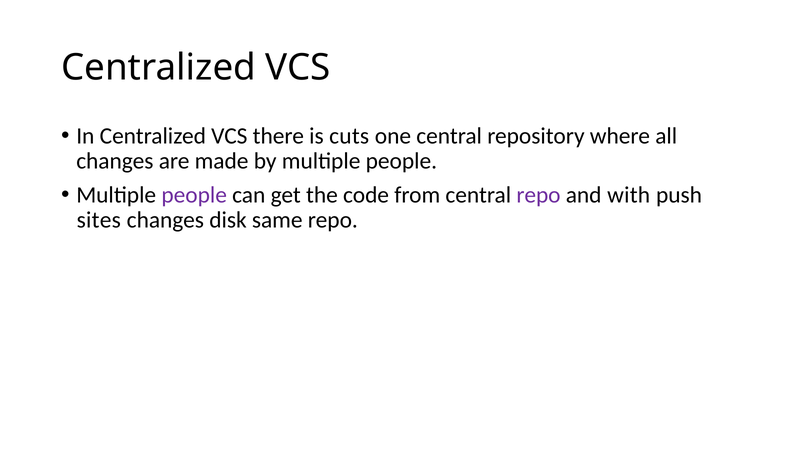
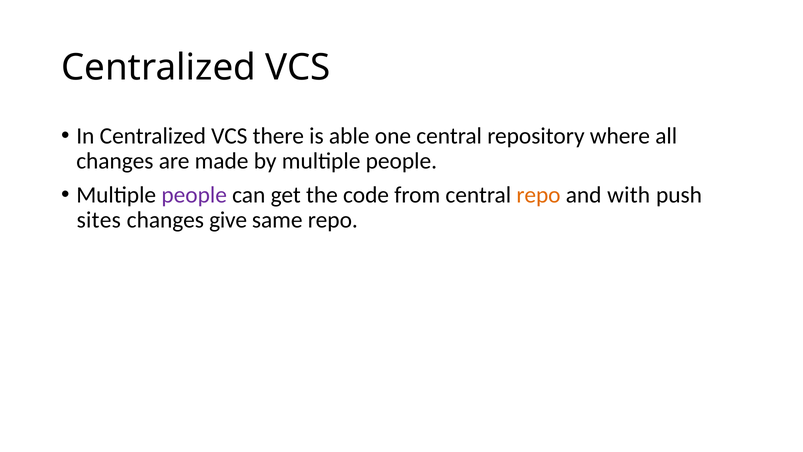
cuts: cuts -> able
repo at (538, 195) colour: purple -> orange
disk: disk -> give
